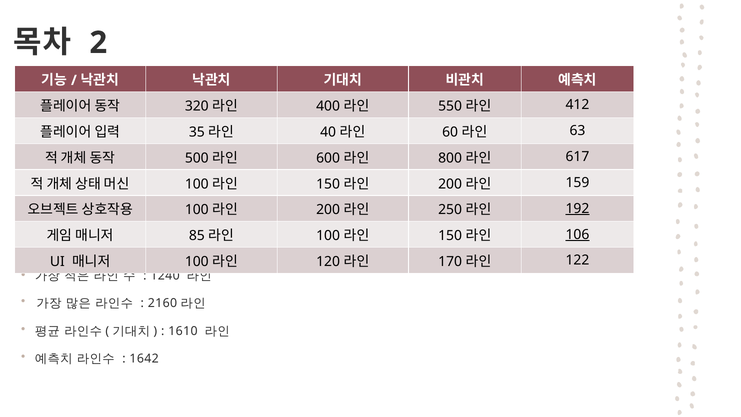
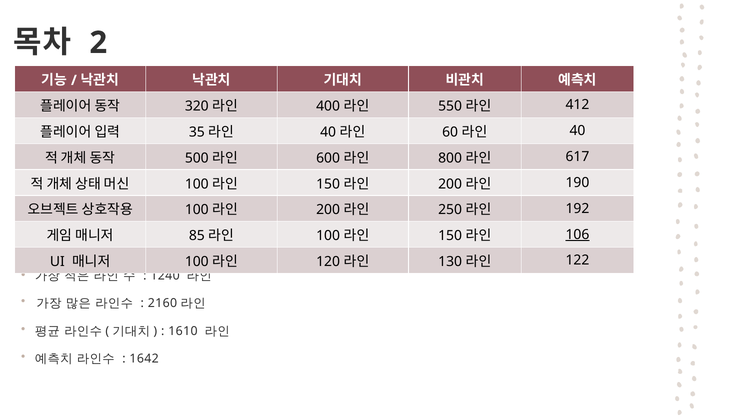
63 at (577, 131): 63 -> 40
159: 159 -> 190
192 underline: present -> none
170: 170 -> 130
